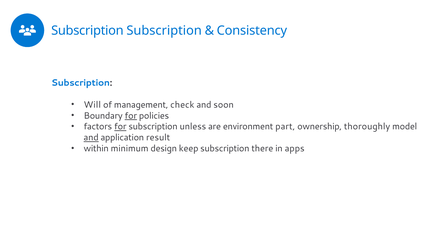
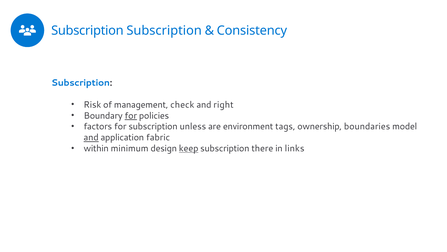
Will: Will -> Risk
soon: soon -> right
for at (120, 126) underline: present -> none
part: part -> tags
thoroughly: thoroughly -> boundaries
result: result -> fabric
keep underline: none -> present
apps: apps -> links
